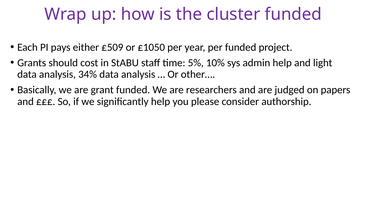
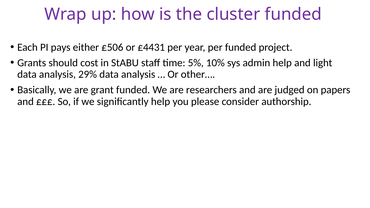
£509: £509 -> £506
£1050: £1050 -> £4431
34%: 34% -> 29%
